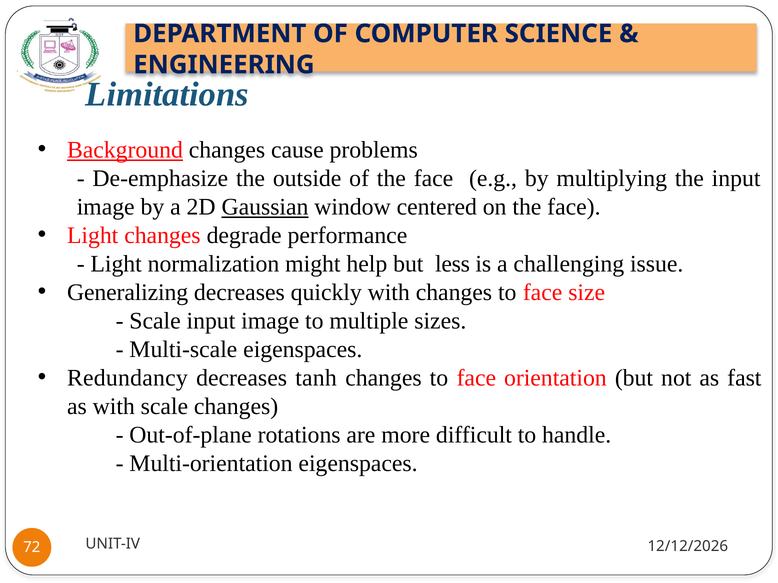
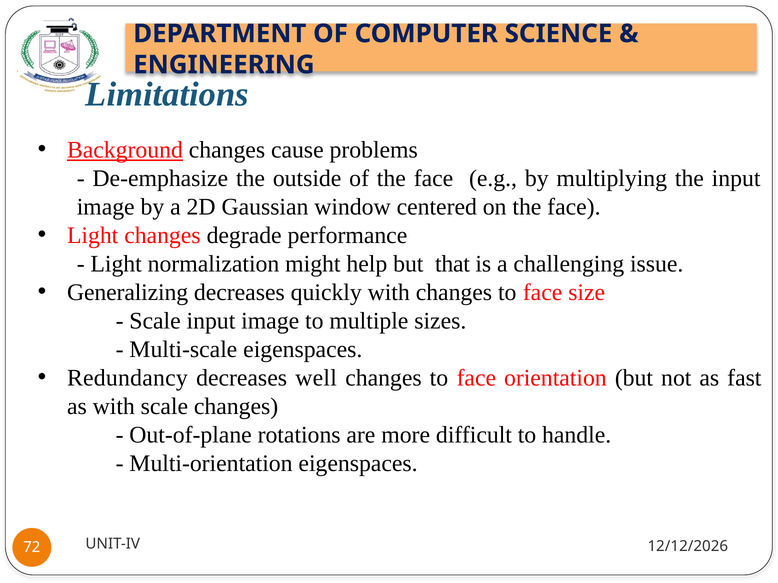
Gaussian underline: present -> none
less: less -> that
tanh: tanh -> well
